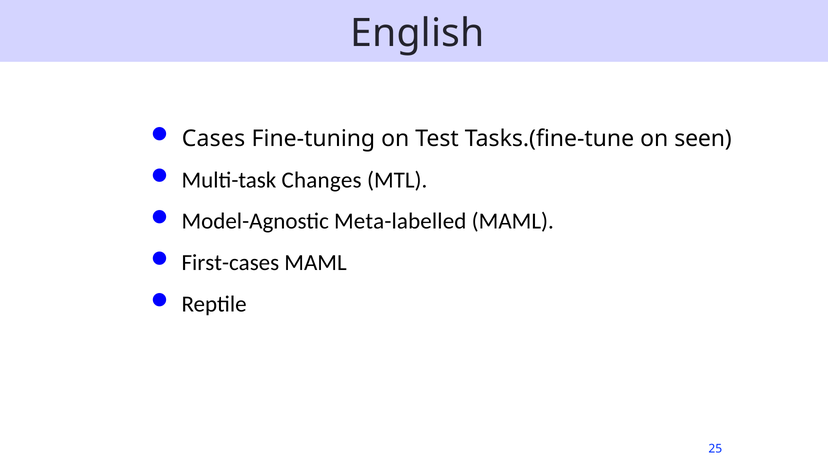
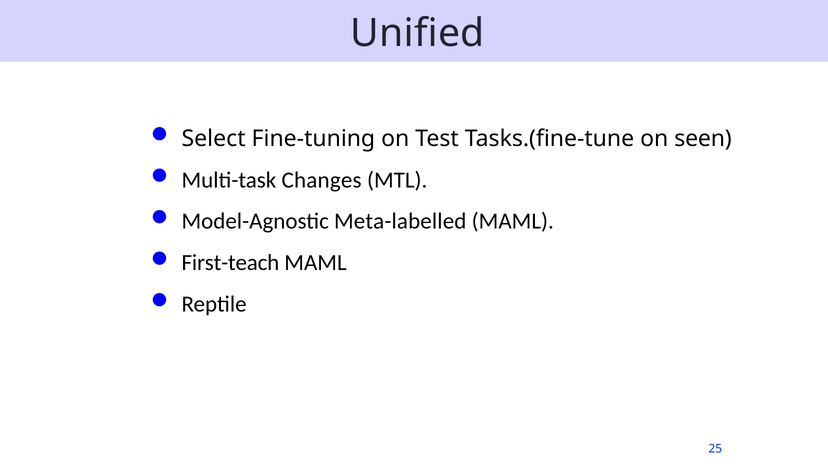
English: English -> Unified
Cases: Cases -> Select
First-cases: First-cases -> First-teach
